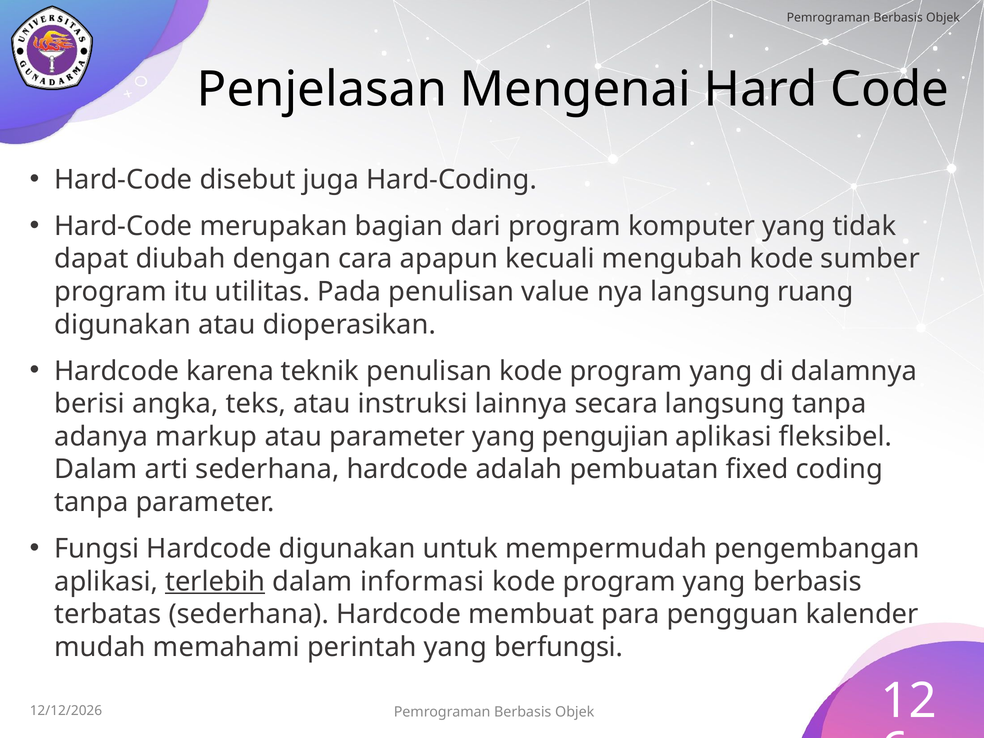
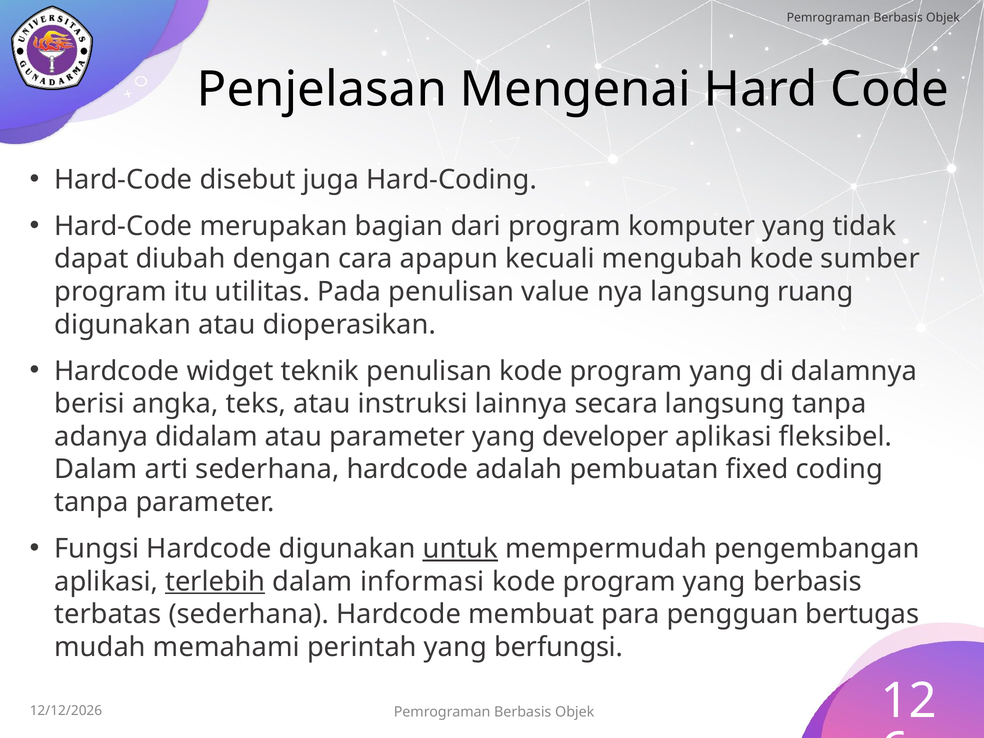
karena: karena -> widget
markup: markup -> didalam
pengujian: pengujian -> developer
untuk underline: none -> present
kalender: kalender -> bertugas
